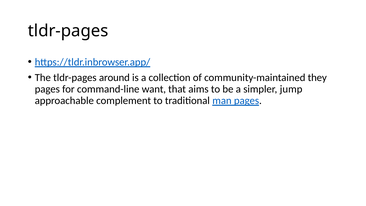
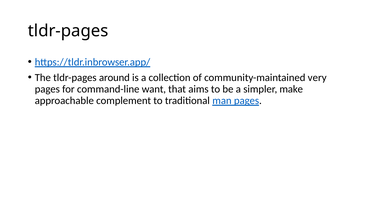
they: they -> very
jump: jump -> make
